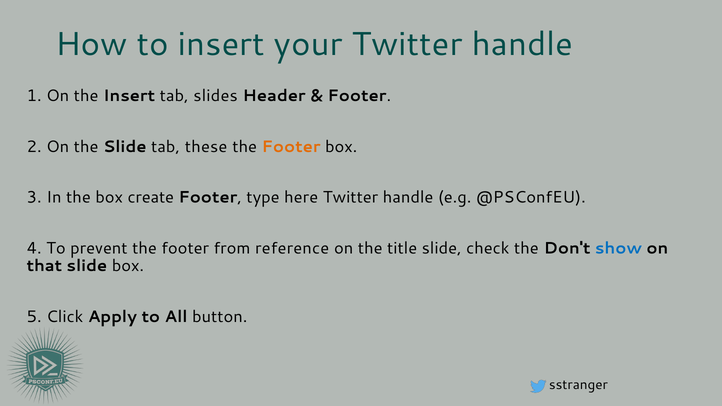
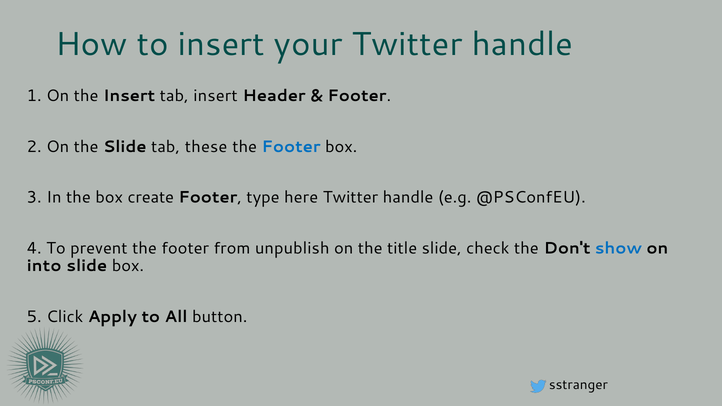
tab slides: slides -> insert
Footer at (291, 147) colour: orange -> blue
reference: reference -> unpublish
that: that -> into
